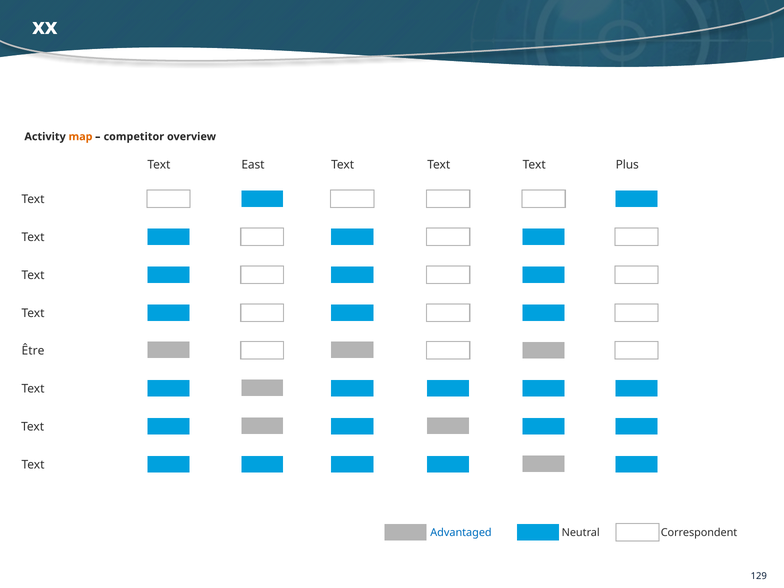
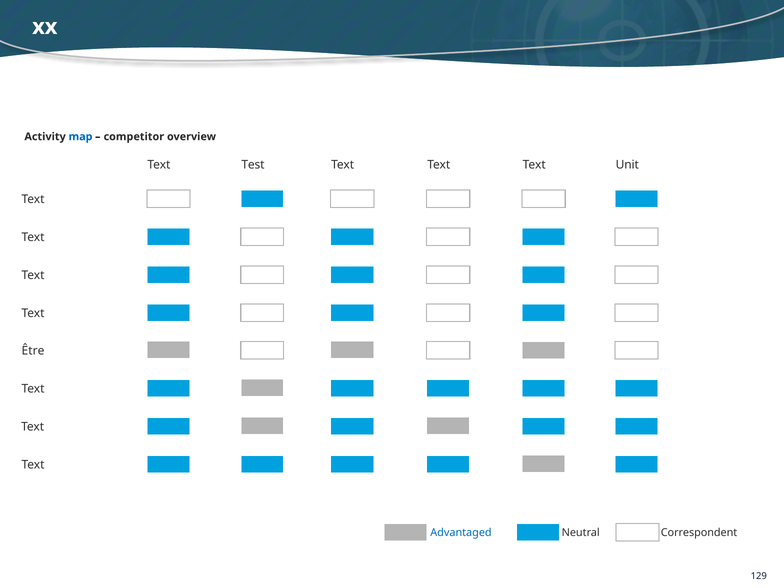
map colour: orange -> blue
East: East -> Test
Plus: Plus -> Unit
